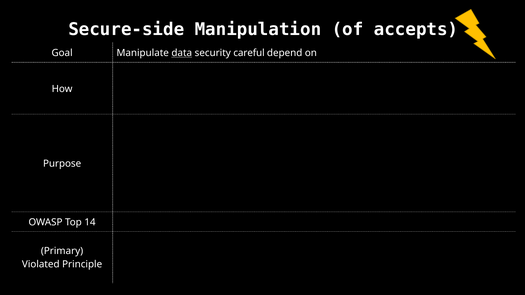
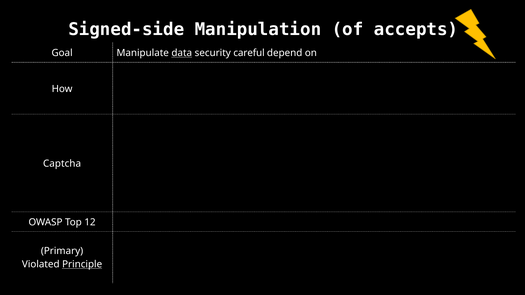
Secure-side: Secure-side -> Signed-side
Purpose: Purpose -> Captcha
14: 14 -> 12
Principle underline: none -> present
